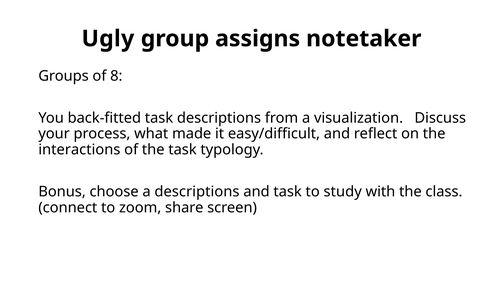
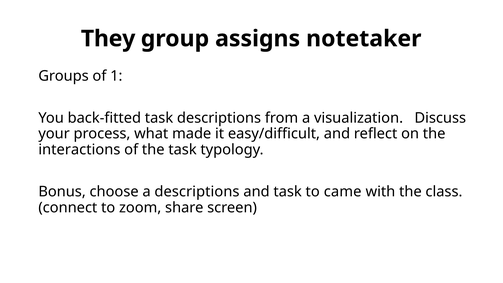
Ugly: Ugly -> They
8: 8 -> 1
study: study -> came
